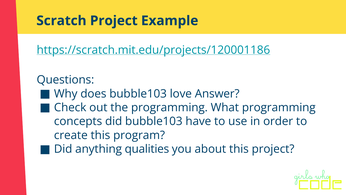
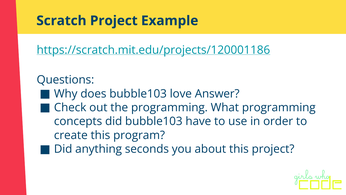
qualities: qualities -> seconds
